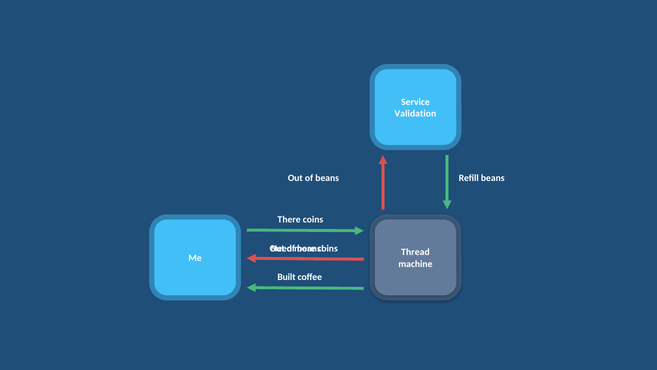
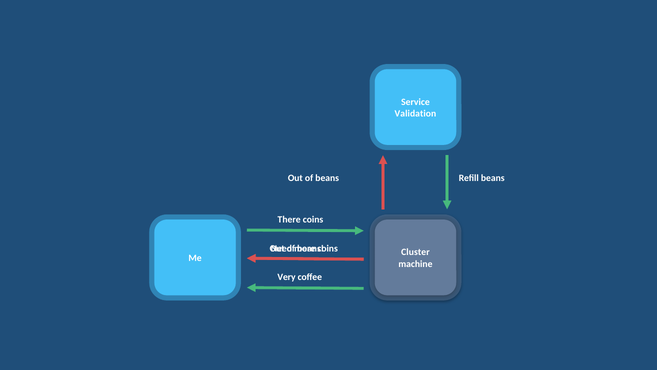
Thread: Thread -> Cluster
Built: Built -> Very
